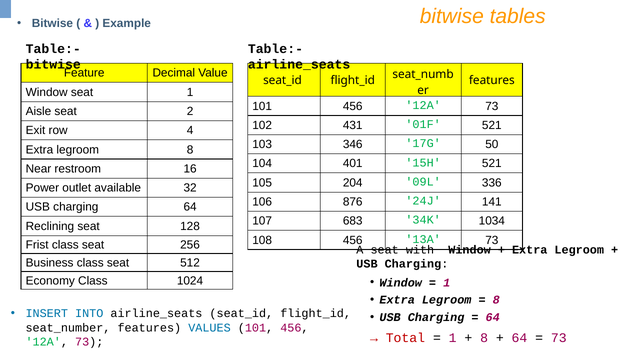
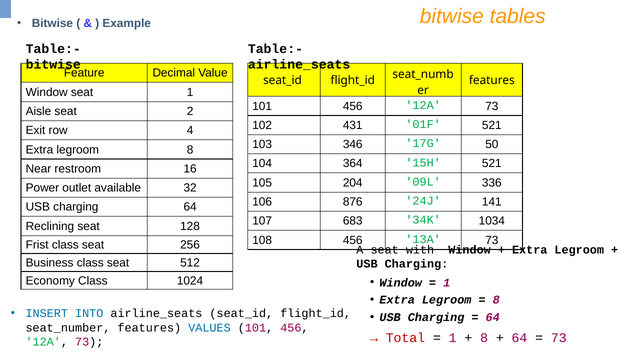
401: 401 -> 364
